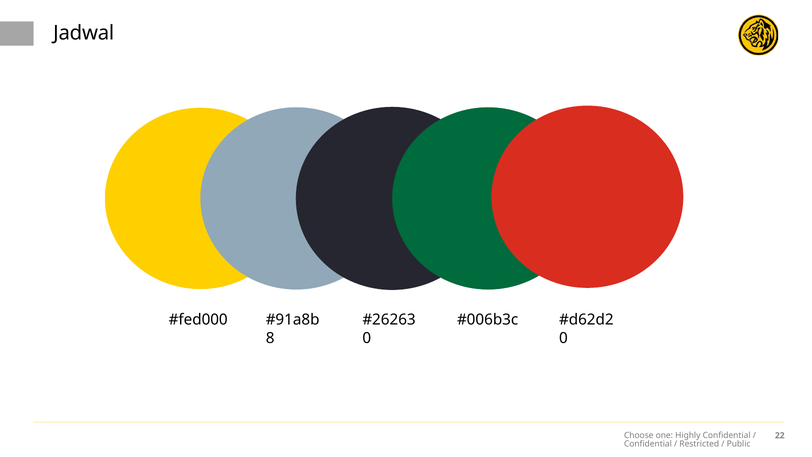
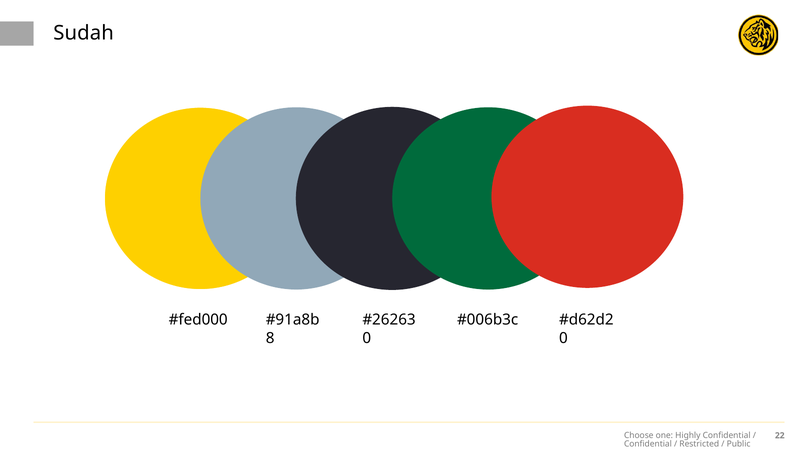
Jadwal: Jadwal -> Sudah
